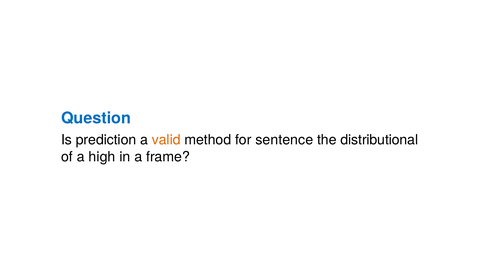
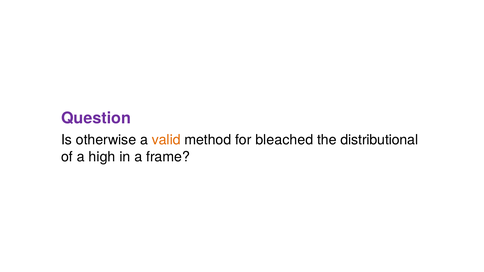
Question colour: blue -> purple
prediction: prediction -> otherwise
sentence: sentence -> bleached
